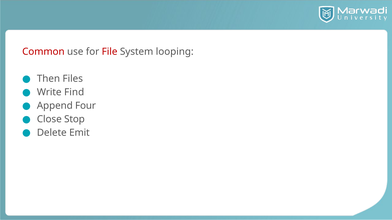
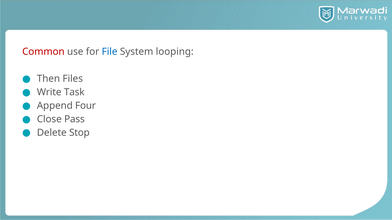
File colour: red -> blue
Find: Find -> Task
Stop: Stop -> Pass
Emit: Emit -> Stop
